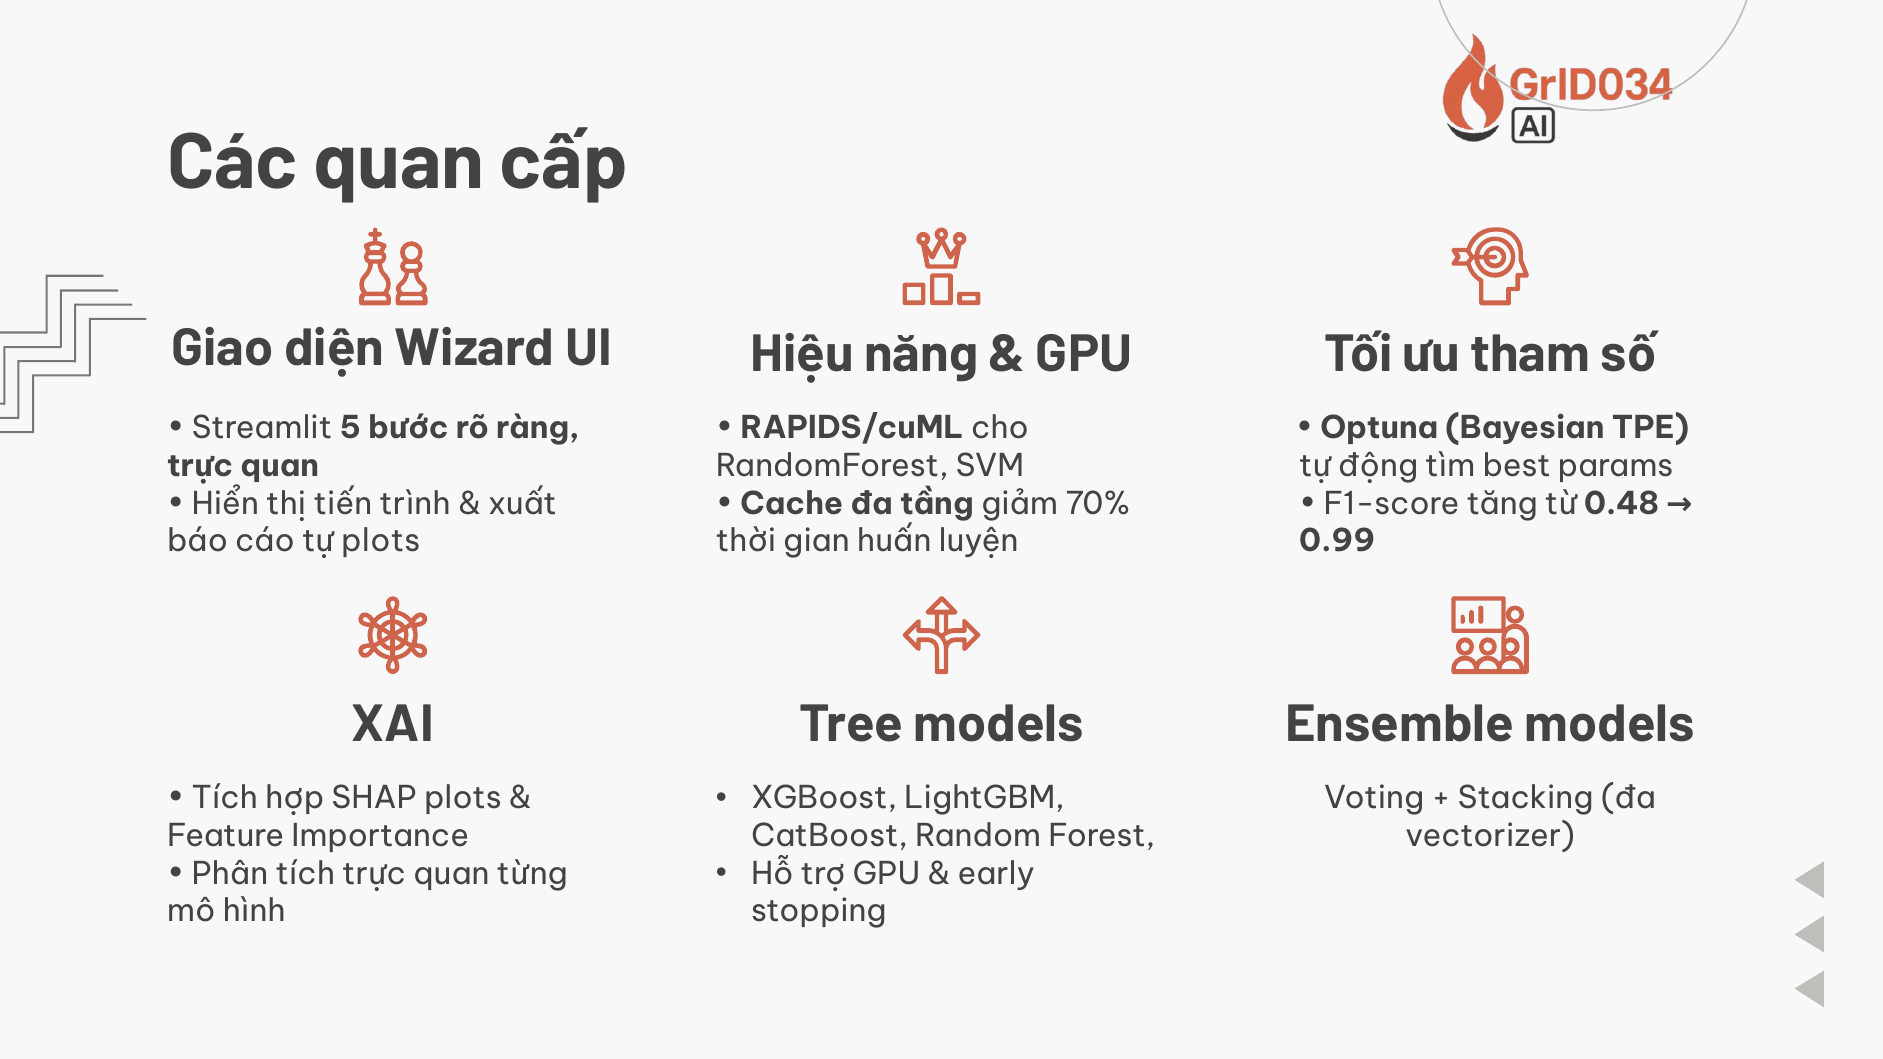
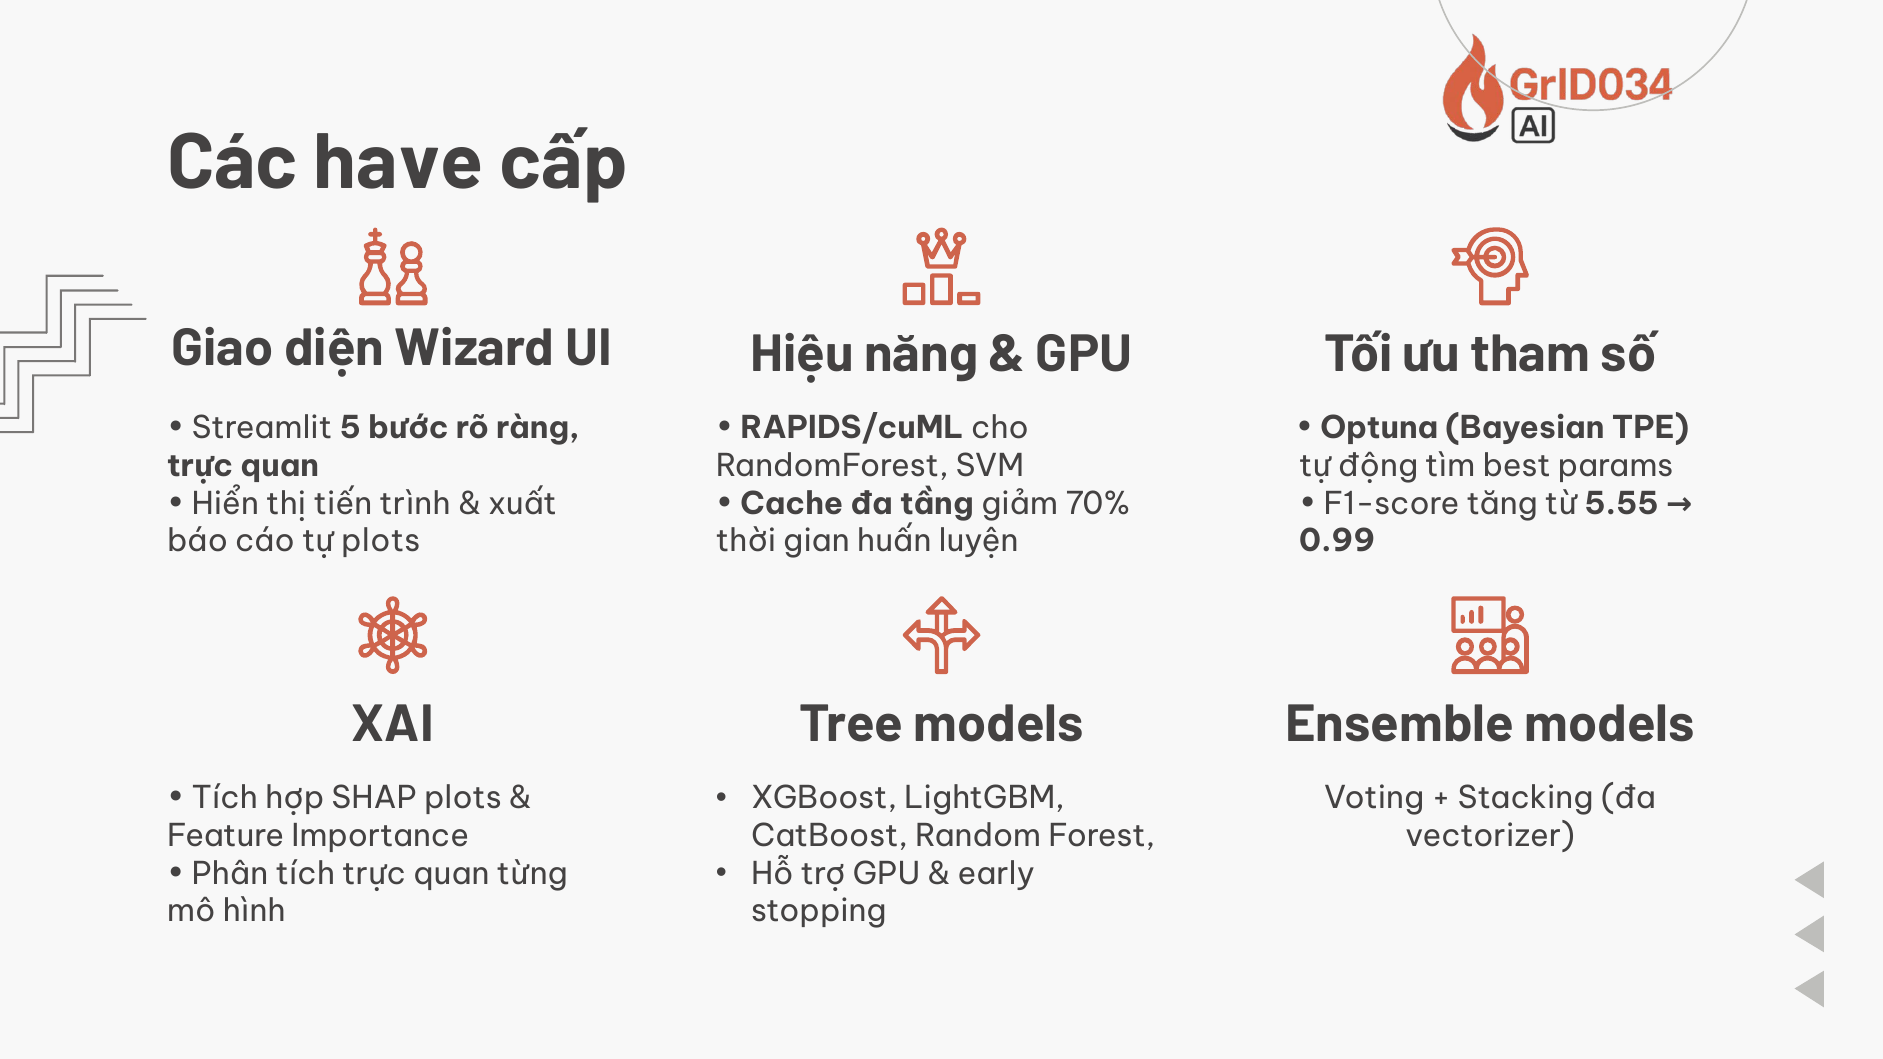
Các quan: quan -> have
0.48: 0.48 -> 5.55
